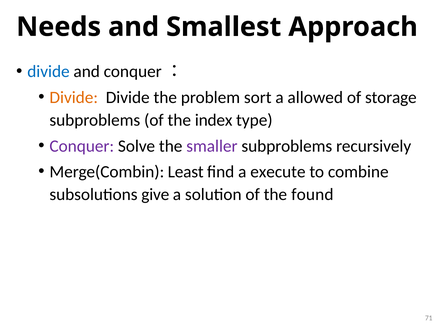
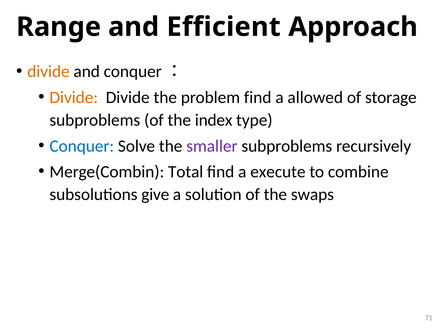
Needs: Needs -> Range
Smallest: Smallest -> Efficient
divide at (48, 72) colour: blue -> orange
problem sort: sort -> find
Conquer colour: purple -> blue
Least: Least -> Total
found: found -> swaps
